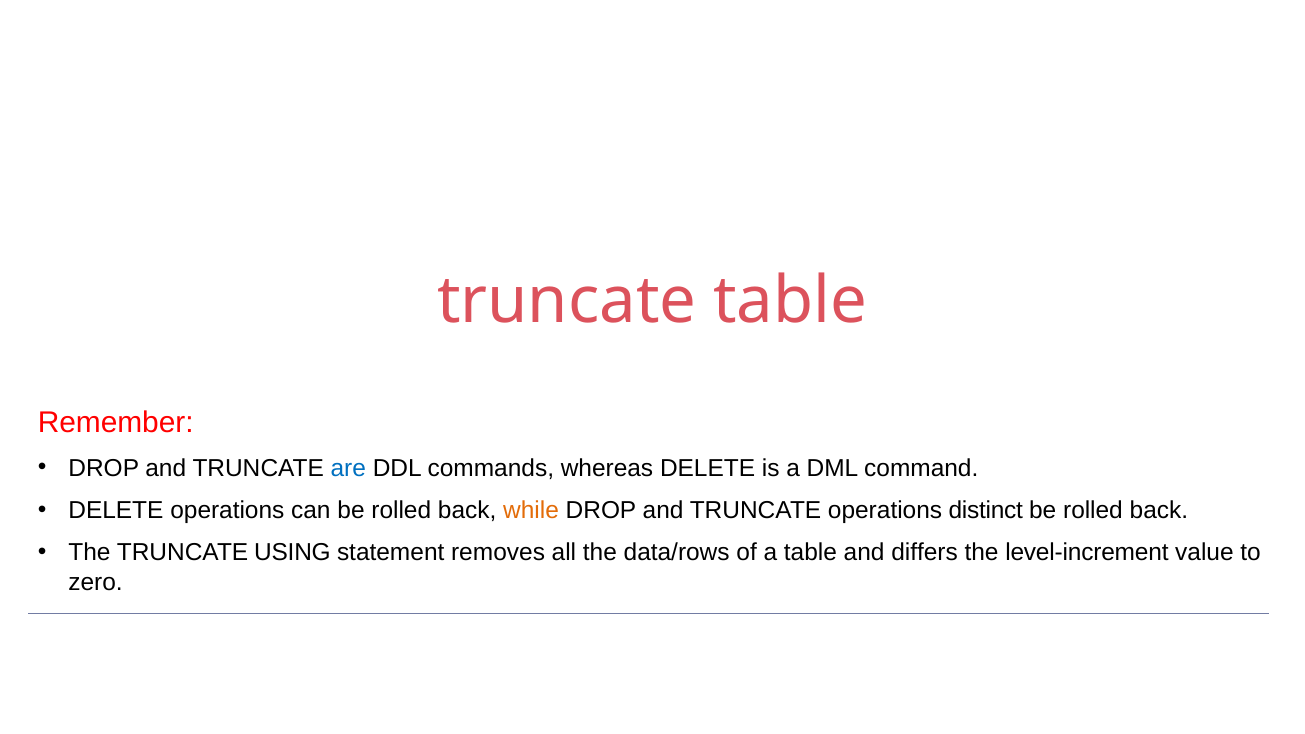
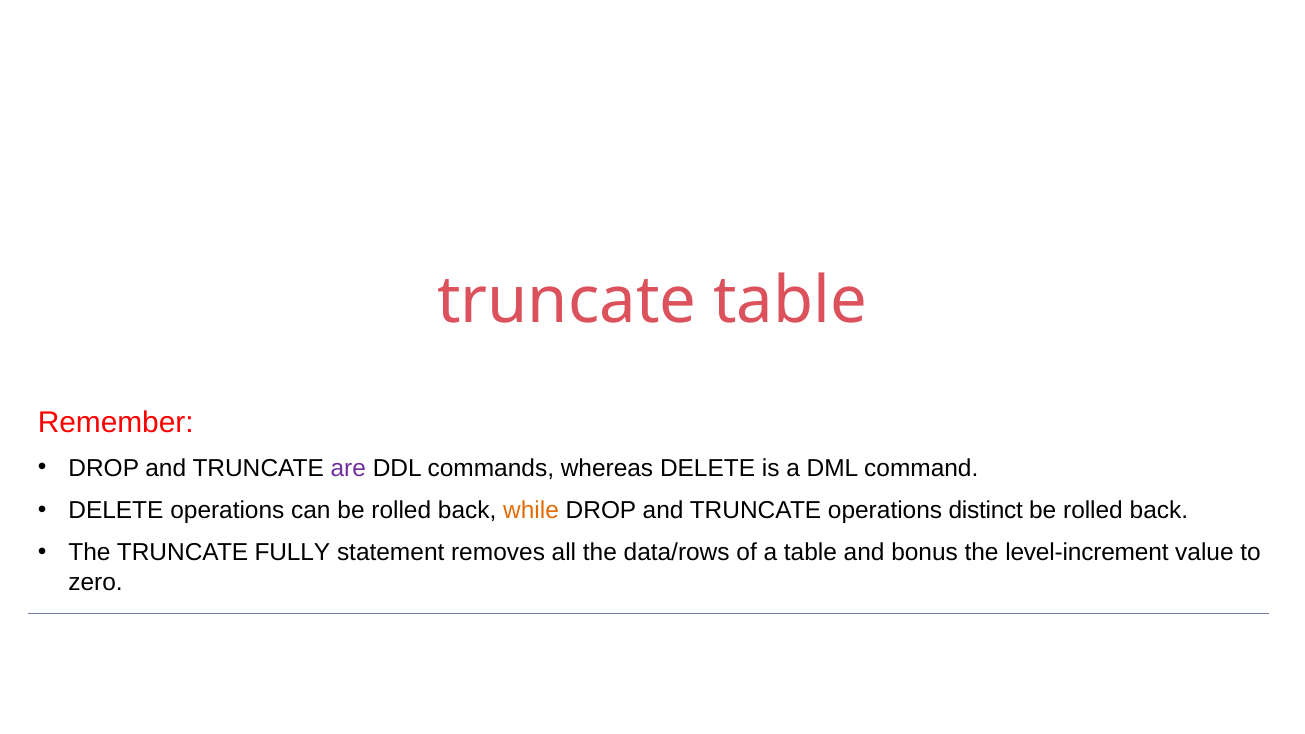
are colour: blue -> purple
USING: USING -> FULLY
differs: differs -> bonus
